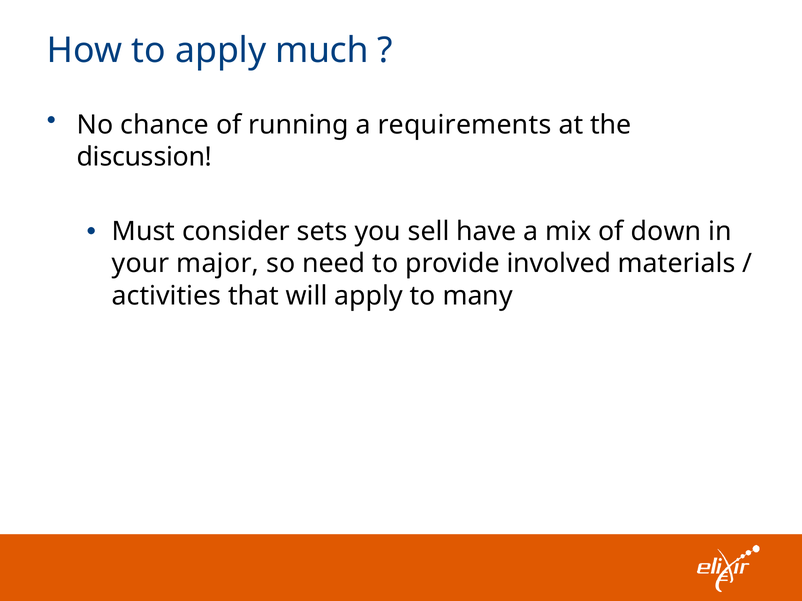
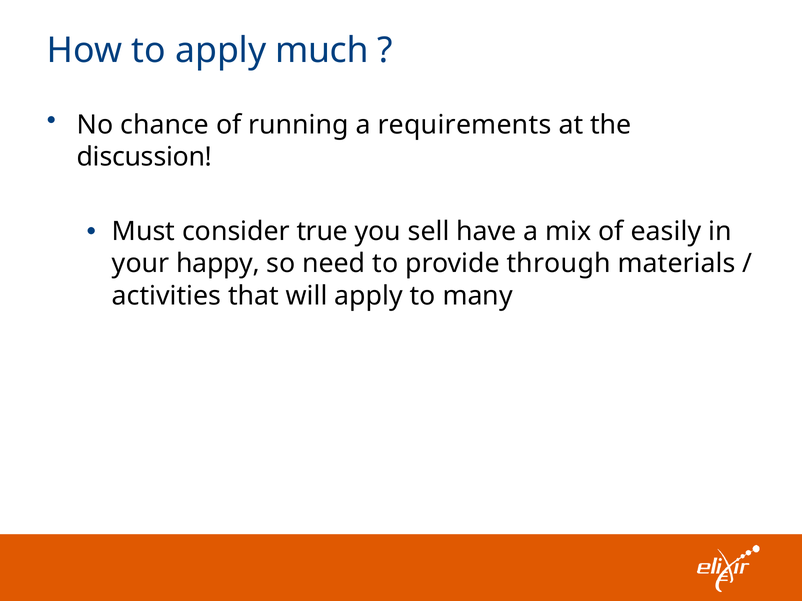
sets: sets -> true
down: down -> easily
major: major -> happy
involved: involved -> through
